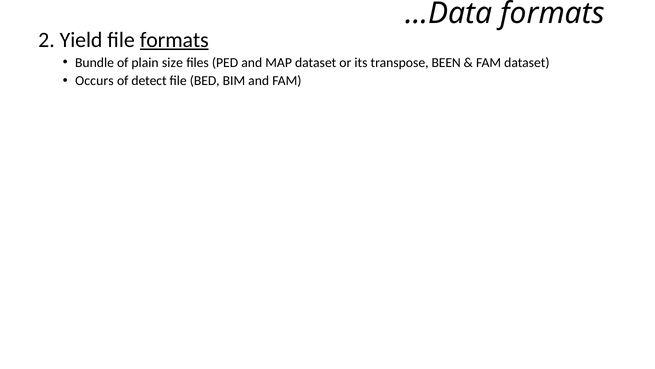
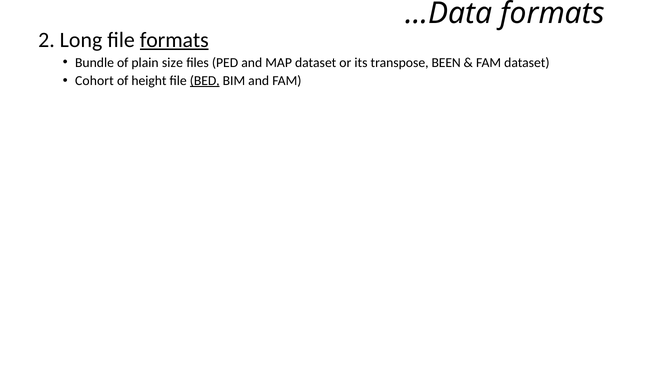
Yield: Yield -> Long
Occurs: Occurs -> Cohort
detect: detect -> height
BED underline: none -> present
